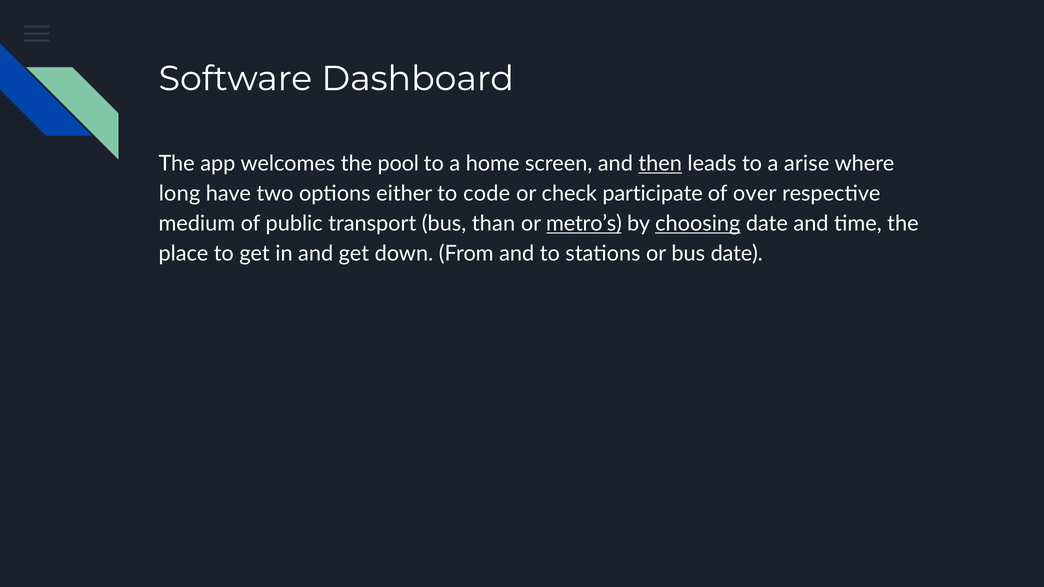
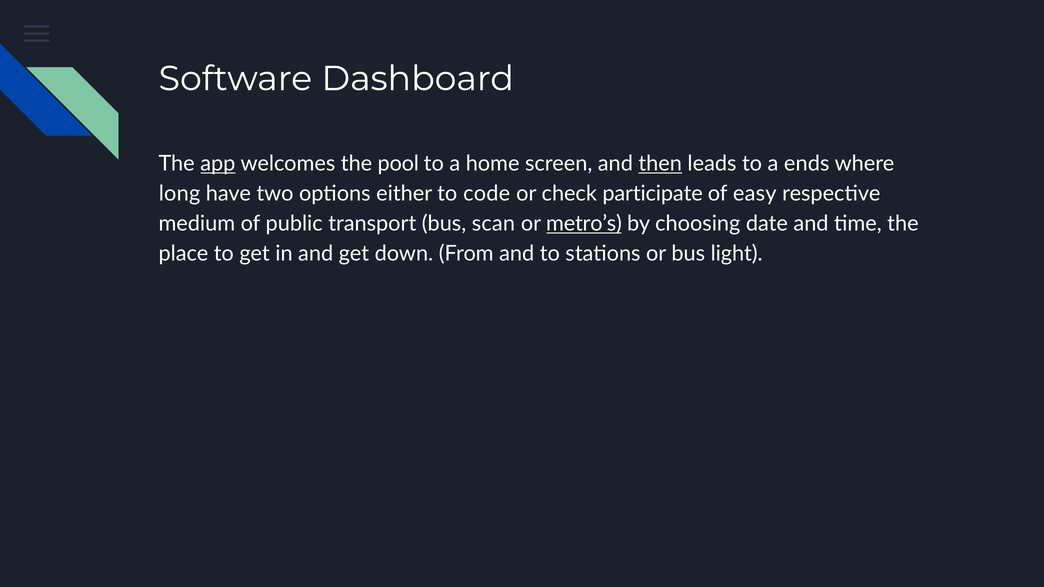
app underline: none -> present
arise: arise -> ends
over: over -> easy
than: than -> scan
choosing underline: present -> none
bus date: date -> light
